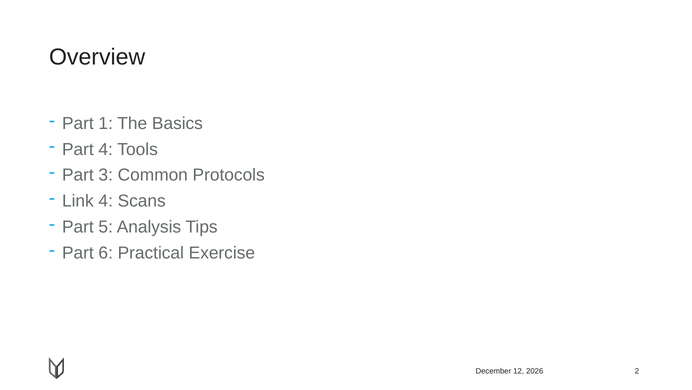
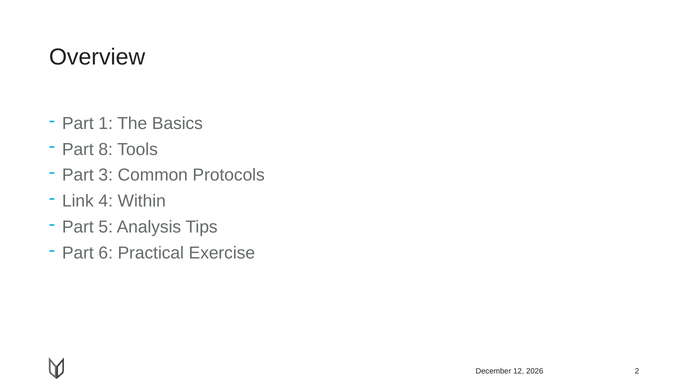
Part 4: 4 -> 8
Scans: Scans -> Within
